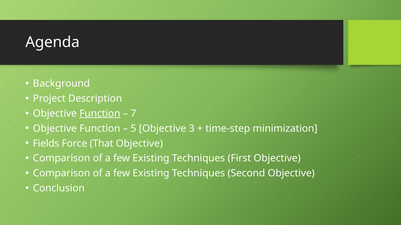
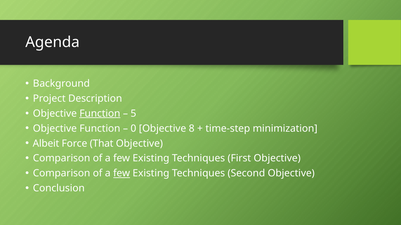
7: 7 -> 5
5: 5 -> 0
3: 3 -> 8
Fields: Fields -> Albeit
few at (122, 174) underline: none -> present
